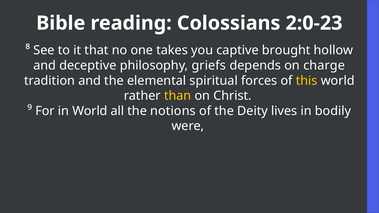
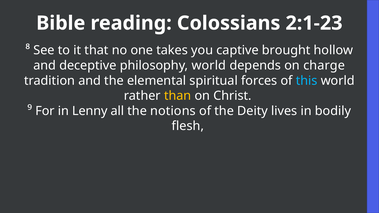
2:0-23: 2:0-23 -> 2:1-23
philosophy griefs: griefs -> world
this colour: yellow -> light blue
in World: World -> Lenny
were: were -> flesh
